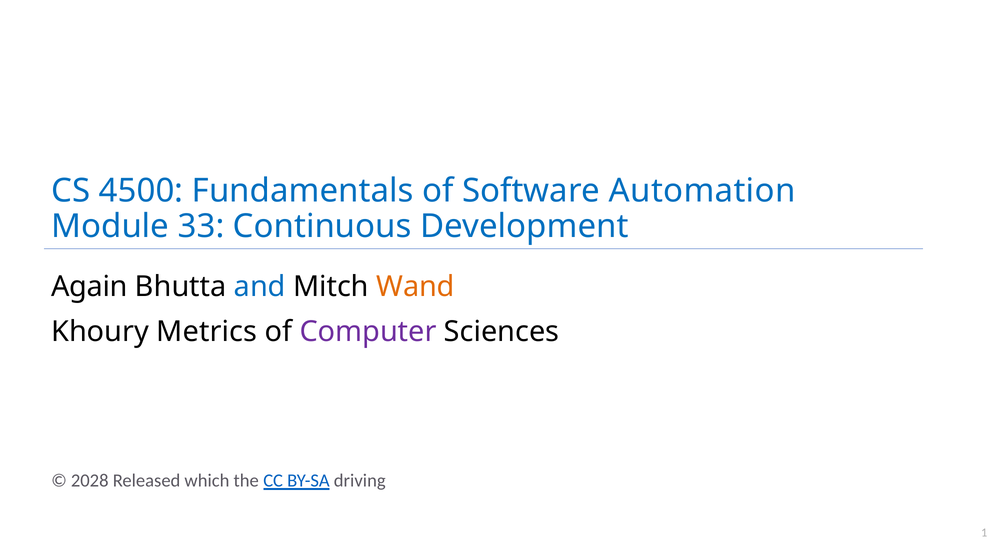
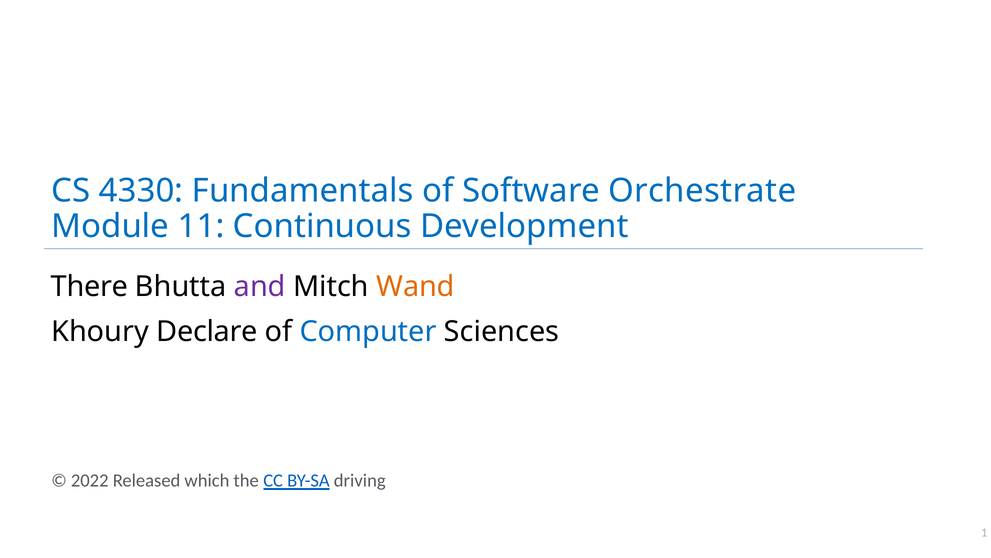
4500: 4500 -> 4330
Automation: Automation -> Orchestrate
33: 33 -> 11
Again: Again -> There
and colour: blue -> purple
Metrics: Metrics -> Declare
Computer colour: purple -> blue
2028: 2028 -> 2022
